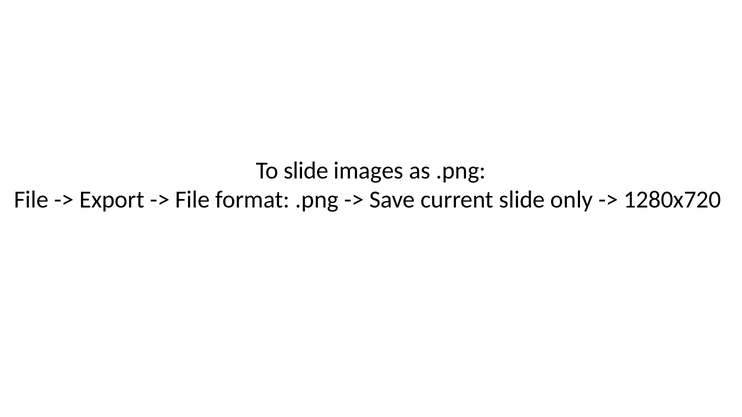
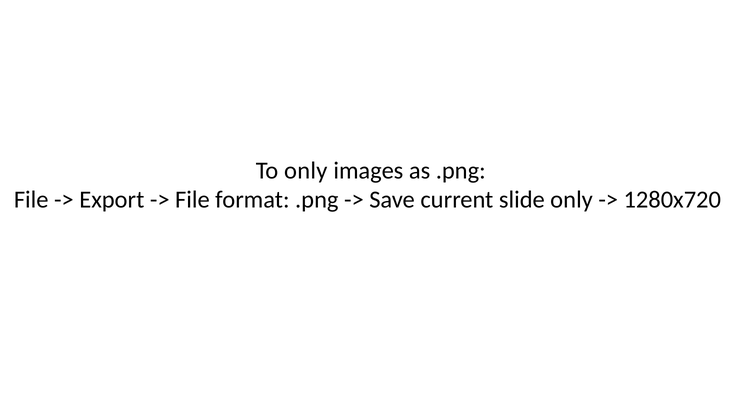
To slide: slide -> only
